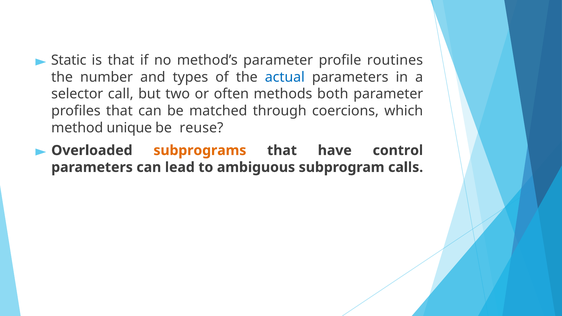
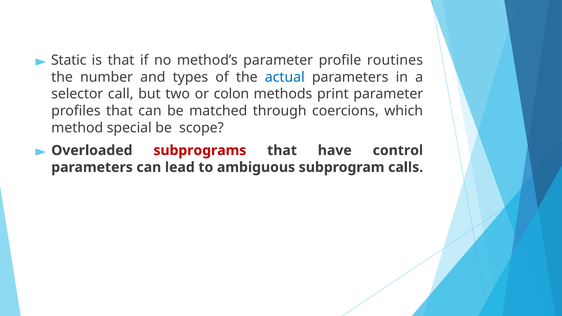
often: often -> colon
both: both -> print
unique: unique -> special
reuse: reuse -> scope
subprograms colour: orange -> red
